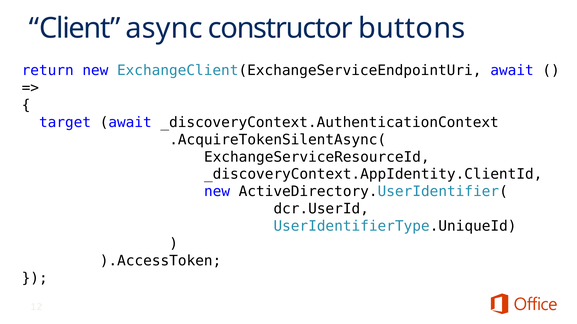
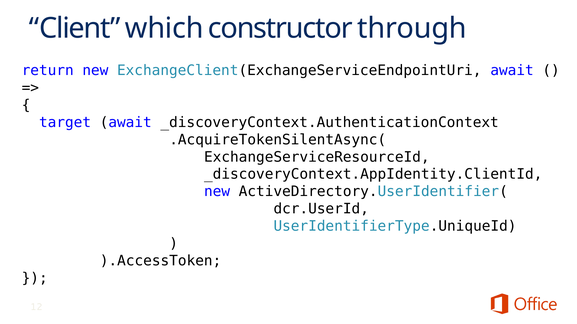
async: async -> which
buttons: buttons -> through
